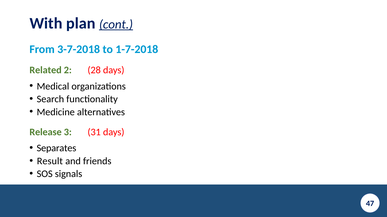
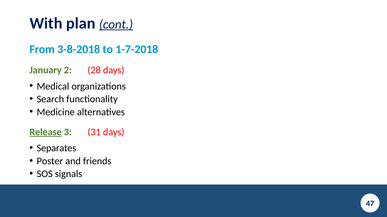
3-7-2018: 3-7-2018 -> 3-8-2018
Related: Related -> January
Release underline: none -> present
Result: Result -> Poster
